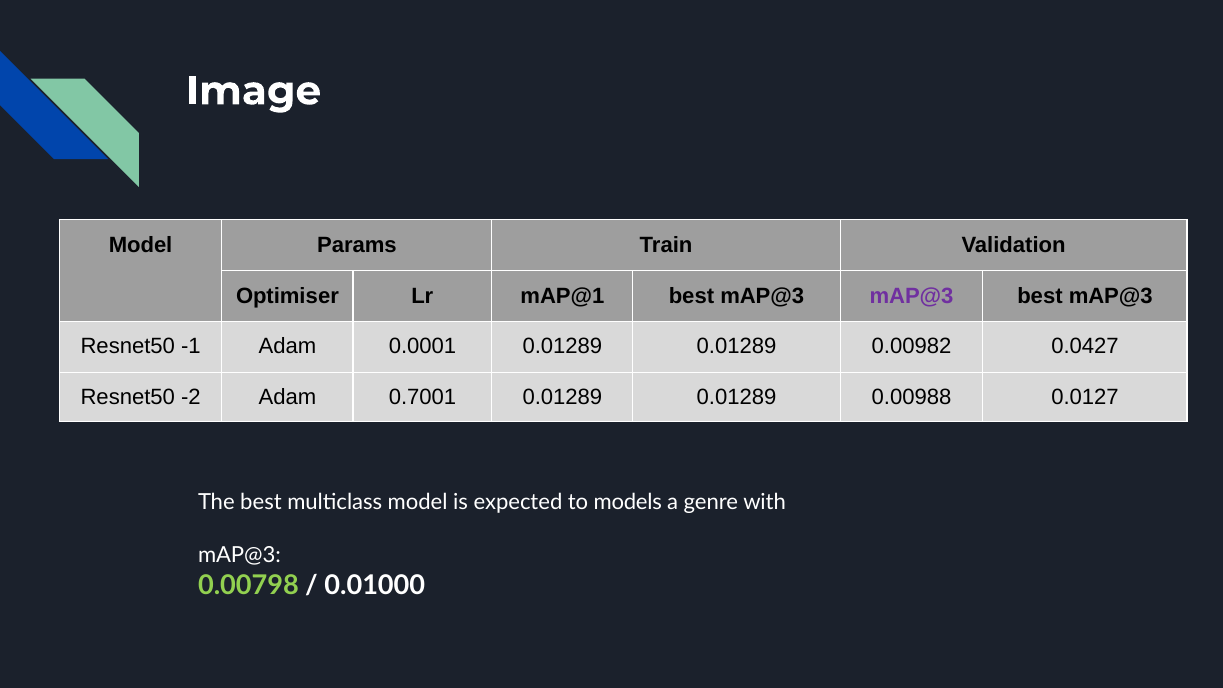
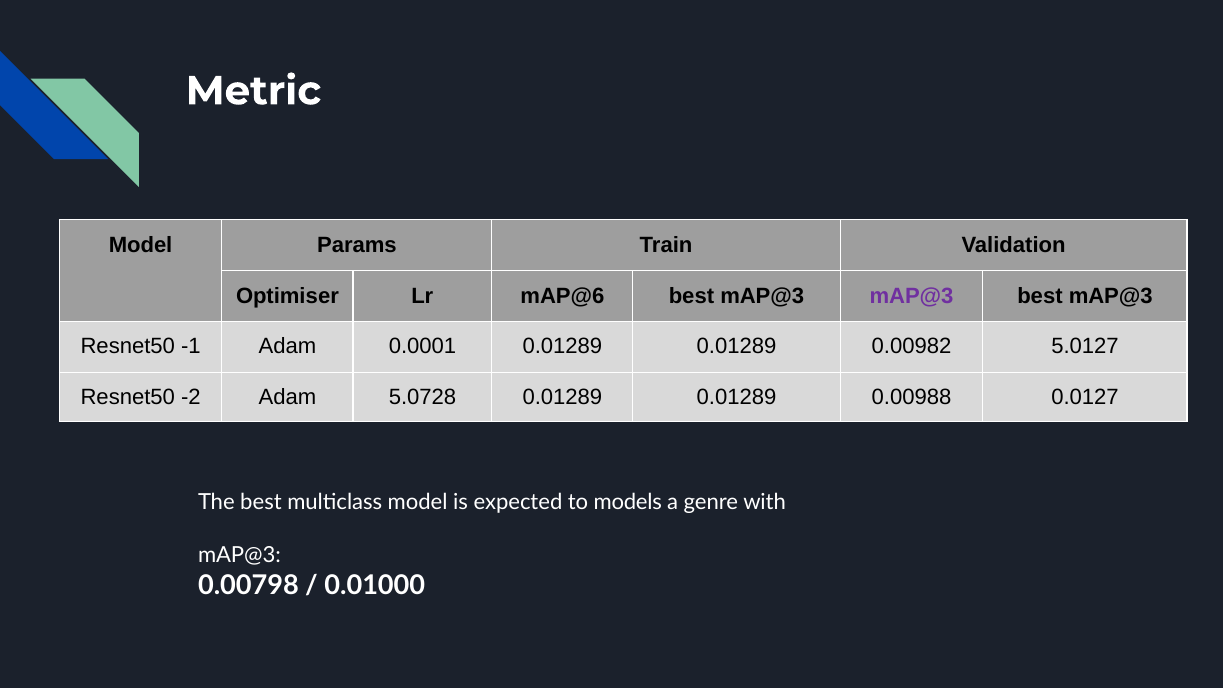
Image: Image -> Metric
mAP@1: mAP@1 -> mAP@6
0.0427: 0.0427 -> 5.0127
0.7001: 0.7001 -> 5.0728
0.00798 colour: light green -> white
